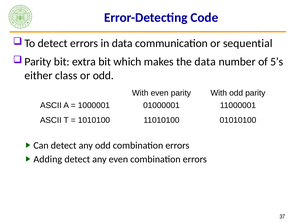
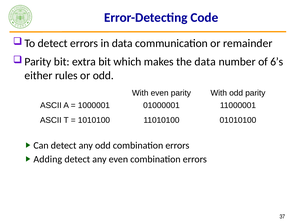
sequential: sequential -> remainder
5’s: 5’s -> 6’s
class: class -> rules
